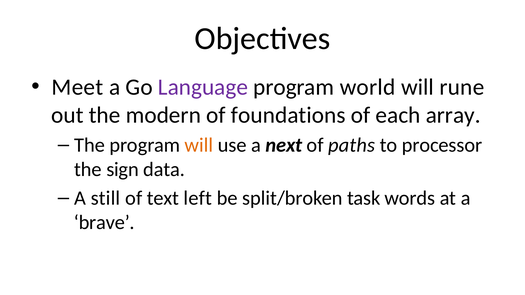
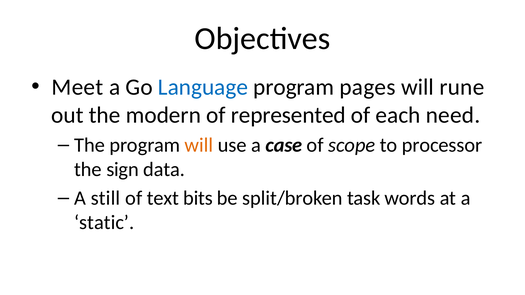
Language colour: purple -> blue
world: world -> pages
foundations: foundations -> represented
array: array -> need
next: next -> case
paths: paths -> scope
left: left -> bits
brave: brave -> static
